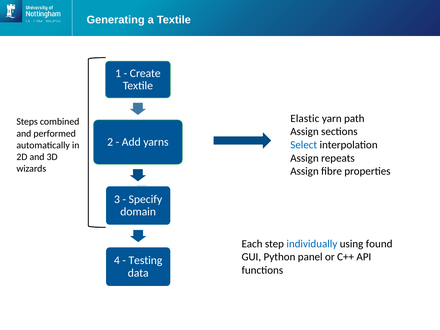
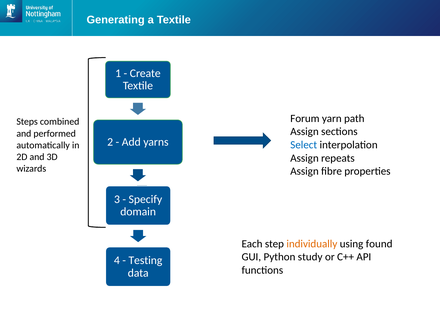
Elastic: Elastic -> Forum
individually colour: blue -> orange
panel: panel -> study
